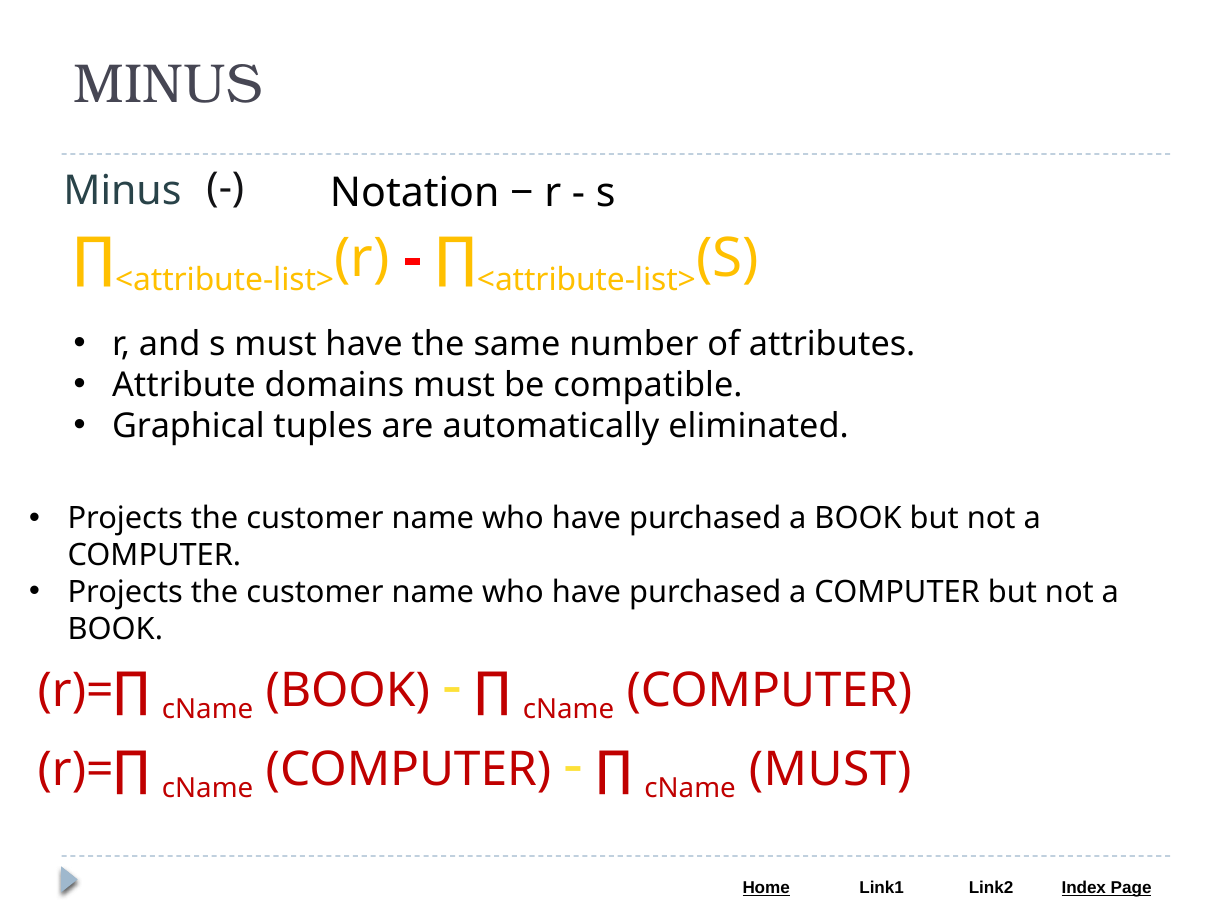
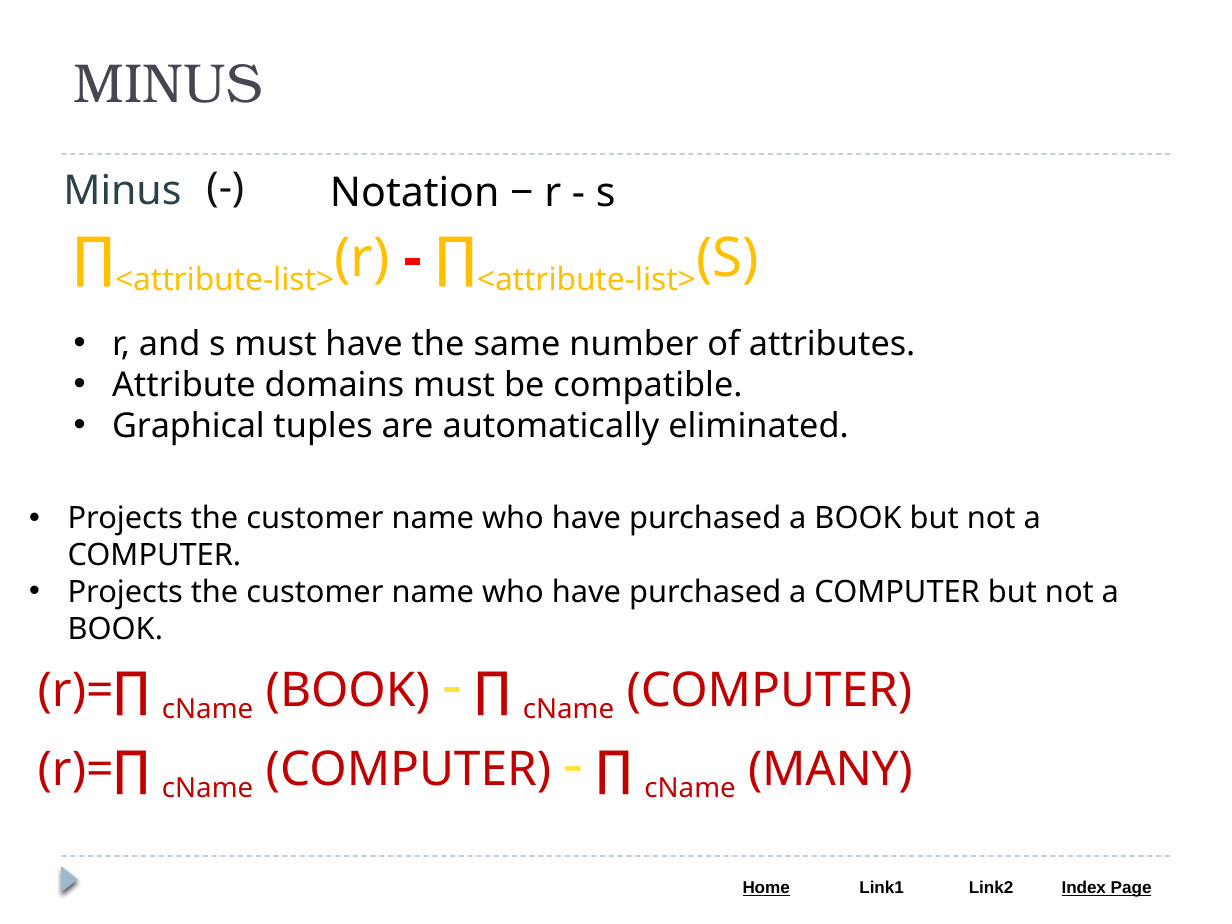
cName MUST: MUST -> MANY
